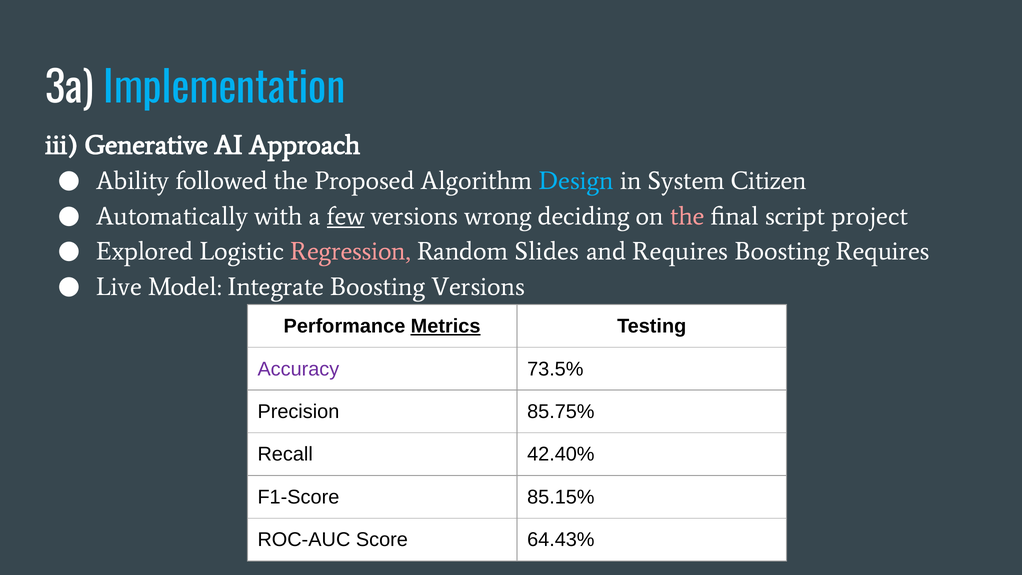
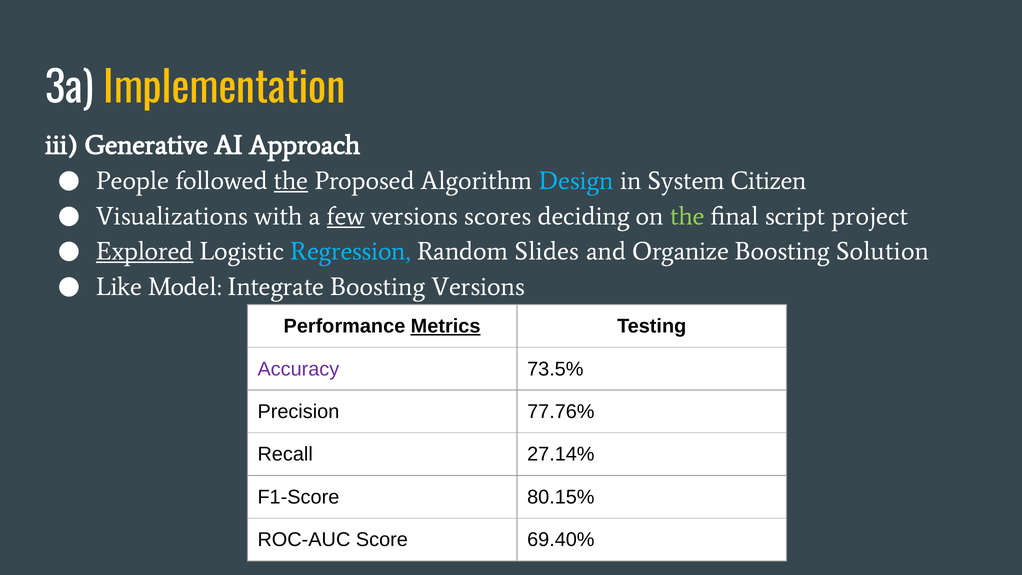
Implementation colour: light blue -> yellow
Ability: Ability -> People
the at (291, 181) underline: none -> present
Automatically: Automatically -> Visualizations
wrong: wrong -> scores
the at (687, 216) colour: pink -> light green
Explored underline: none -> present
Regression colour: pink -> light blue
and Requires: Requires -> Organize
Boosting Requires: Requires -> Solution
Live: Live -> Like
85.75%: 85.75% -> 77.76%
42.40%: 42.40% -> 27.14%
85.15%: 85.15% -> 80.15%
64.43%: 64.43% -> 69.40%
